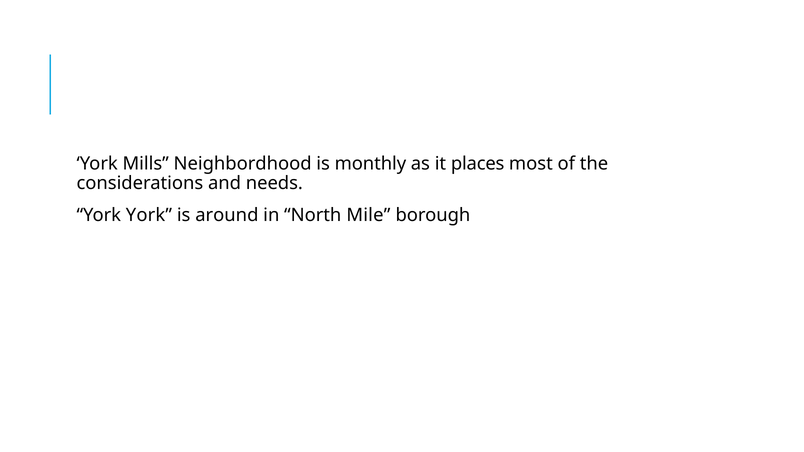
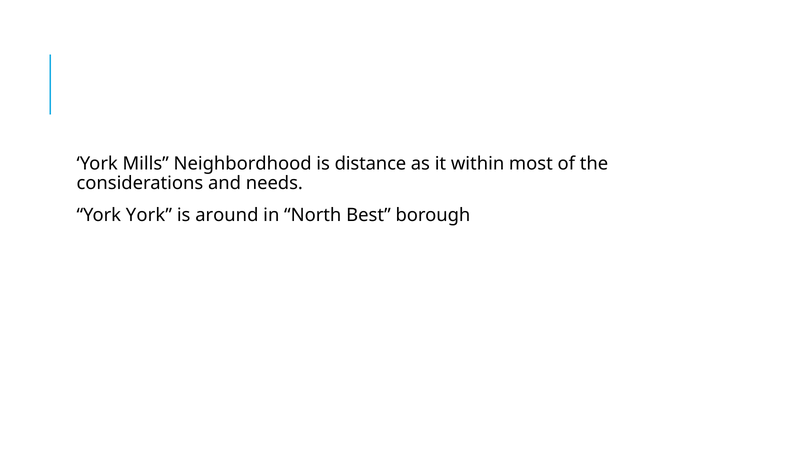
monthly: monthly -> distance
places: places -> within
Mile: Mile -> Best
